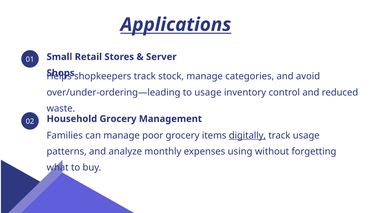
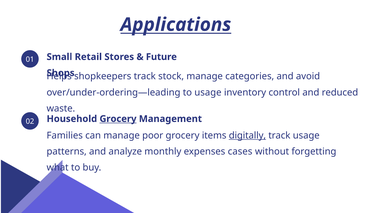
Server: Server -> Future
Grocery at (118, 119) underline: none -> present
using: using -> cases
